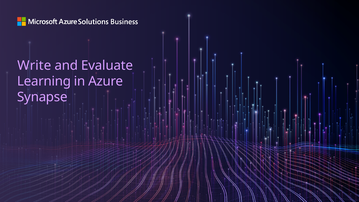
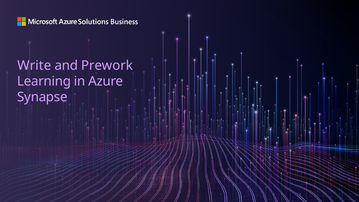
Evaluate: Evaluate -> Prework
